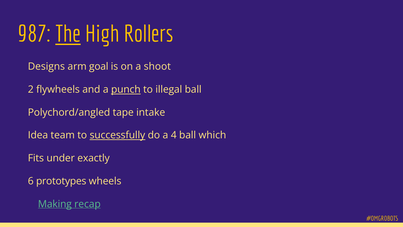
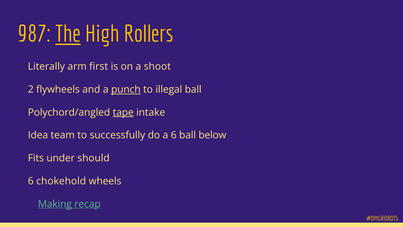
Designs: Designs -> Literally
goal: goal -> first
tape underline: none -> present
successfully underline: present -> none
a 4: 4 -> 6
which: which -> below
exactly: exactly -> should
prototypes: prototypes -> chokehold
